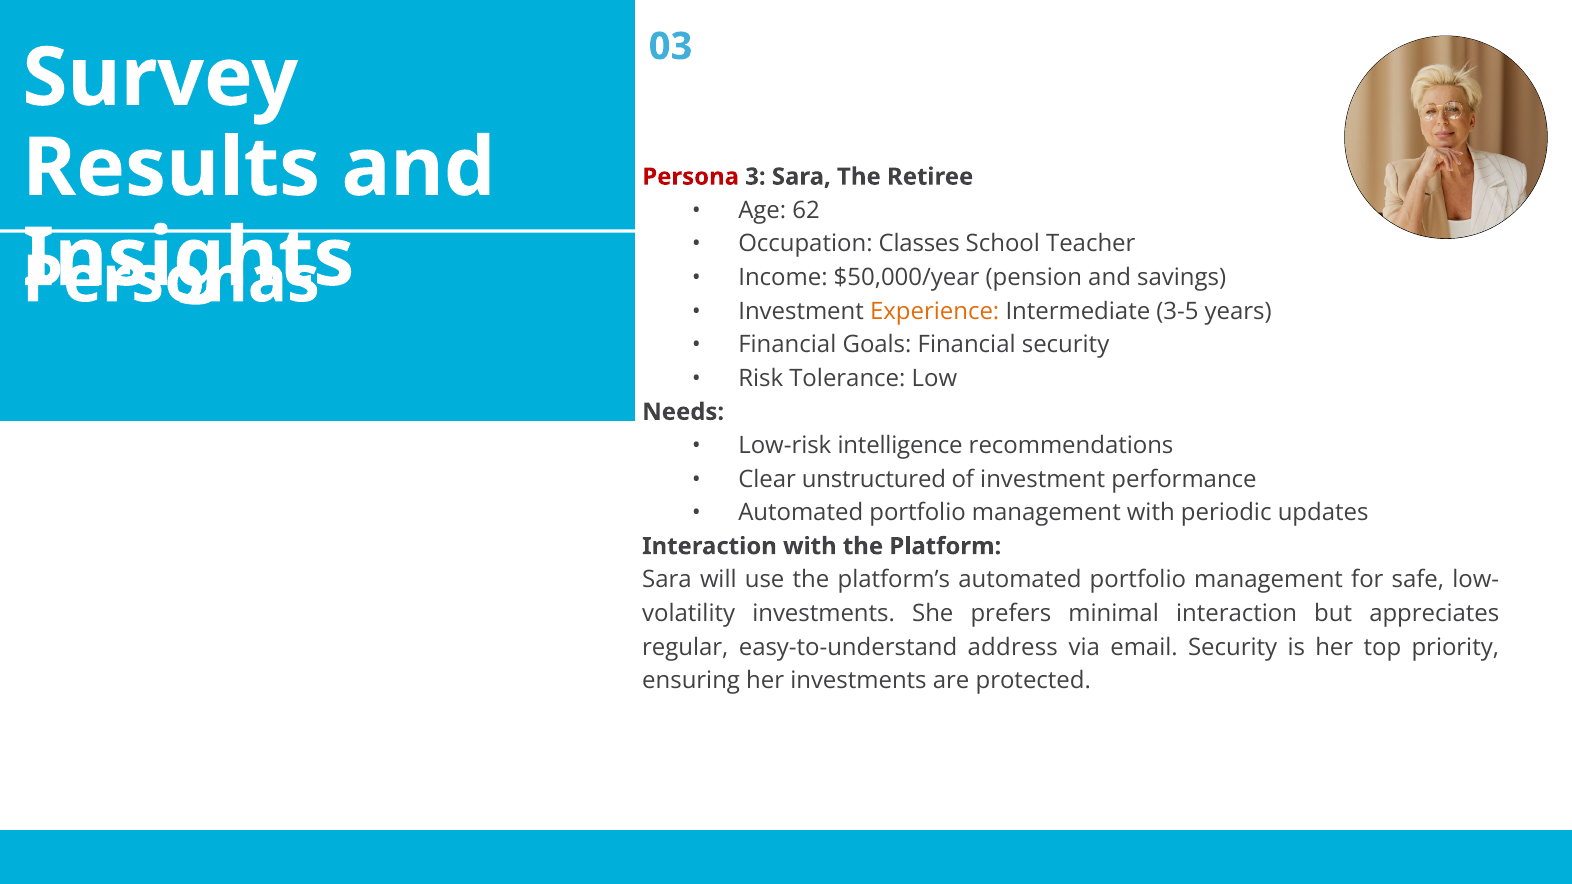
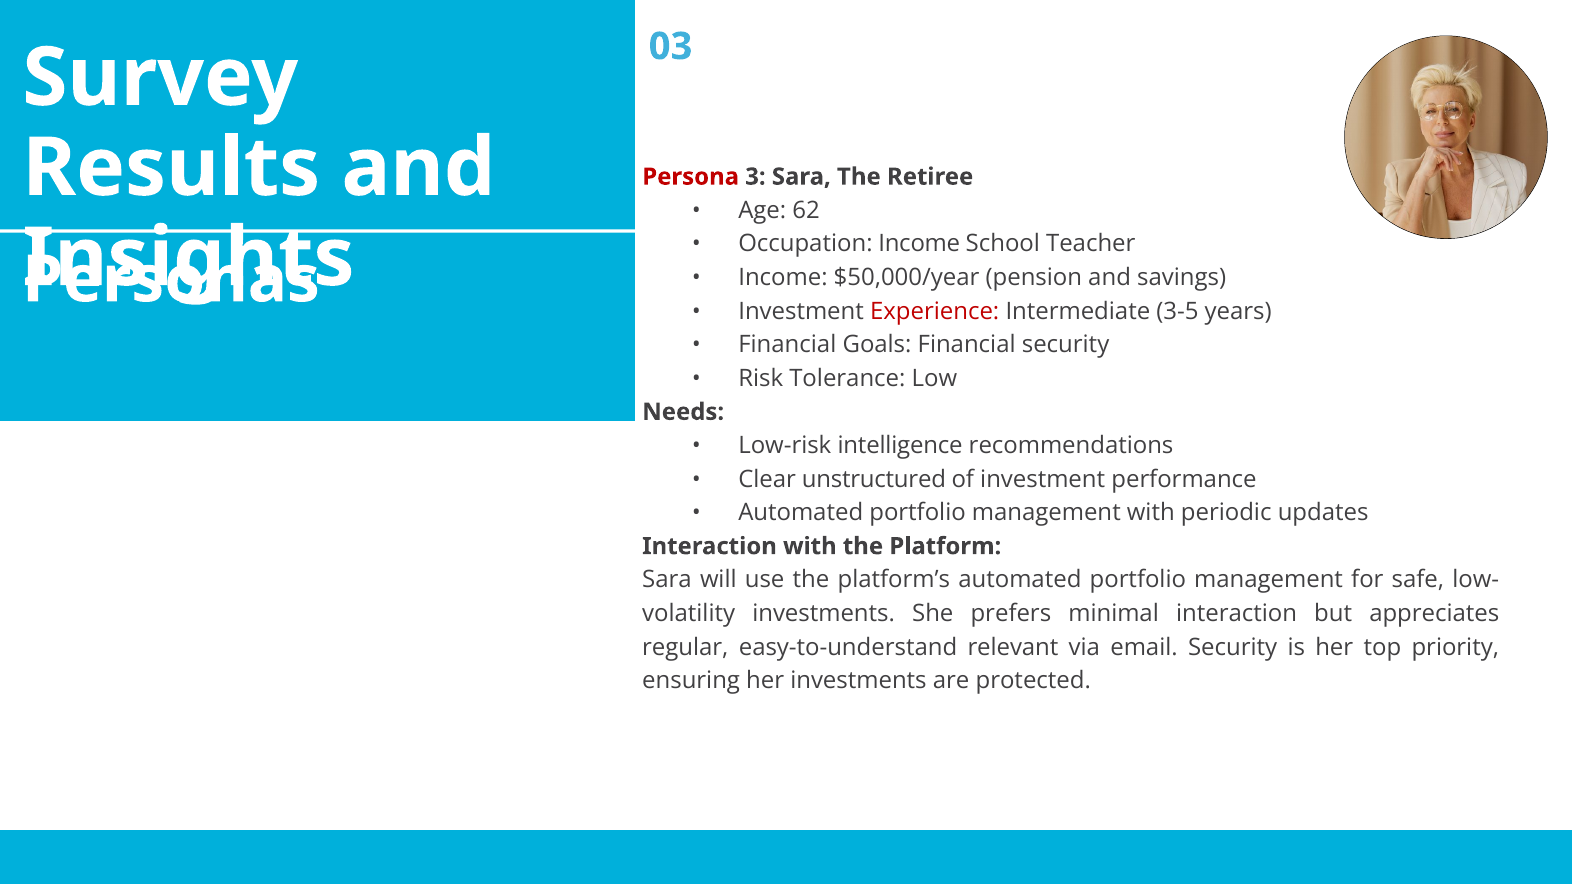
Occupation Classes: Classes -> Income
Experience colour: orange -> red
address: address -> relevant
